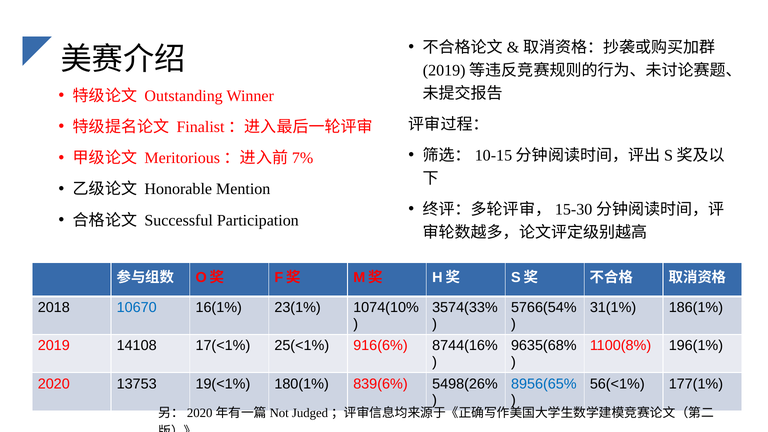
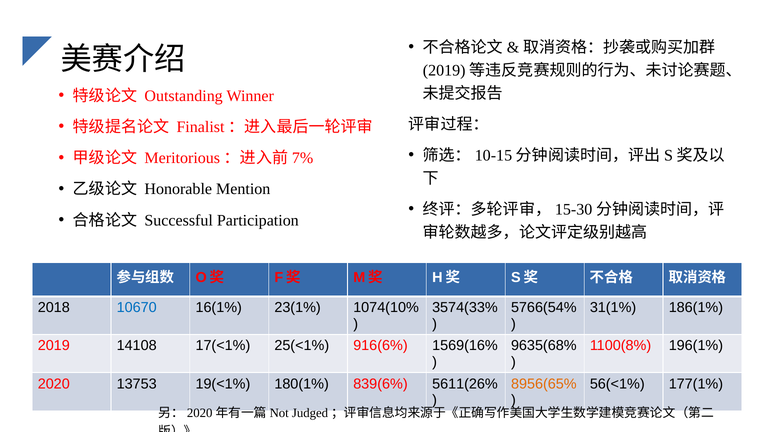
8744(16%: 8744(16% -> 1569(16%
5498(26%: 5498(26% -> 5611(26%
8956(65% colour: blue -> orange
